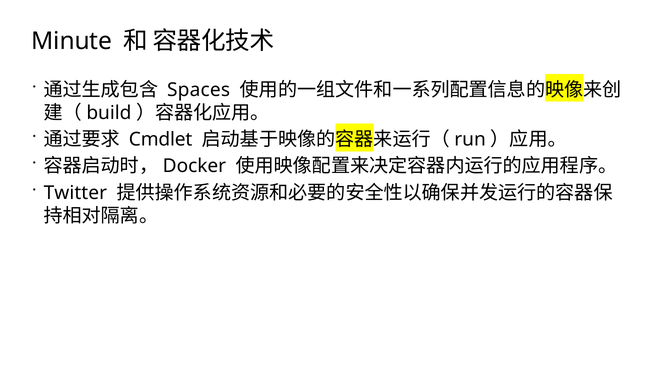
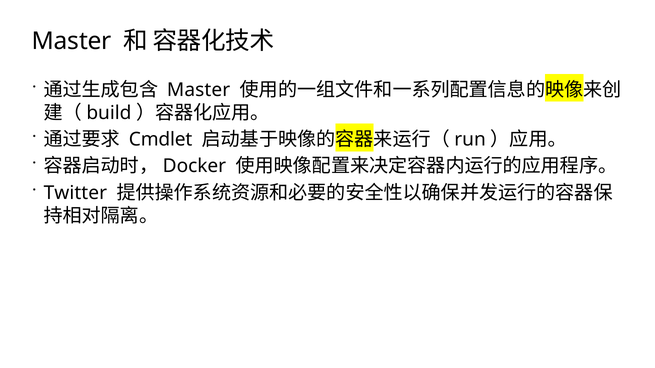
Minute at (72, 41): Minute -> Master
Spaces at (199, 90): Spaces -> Master
